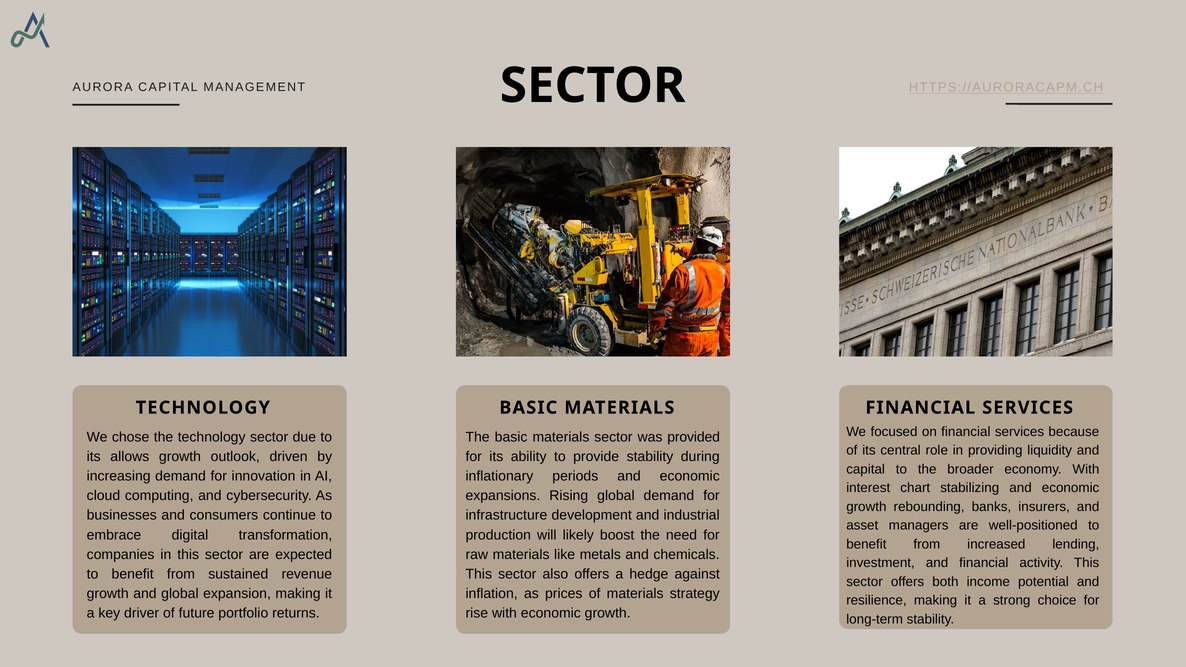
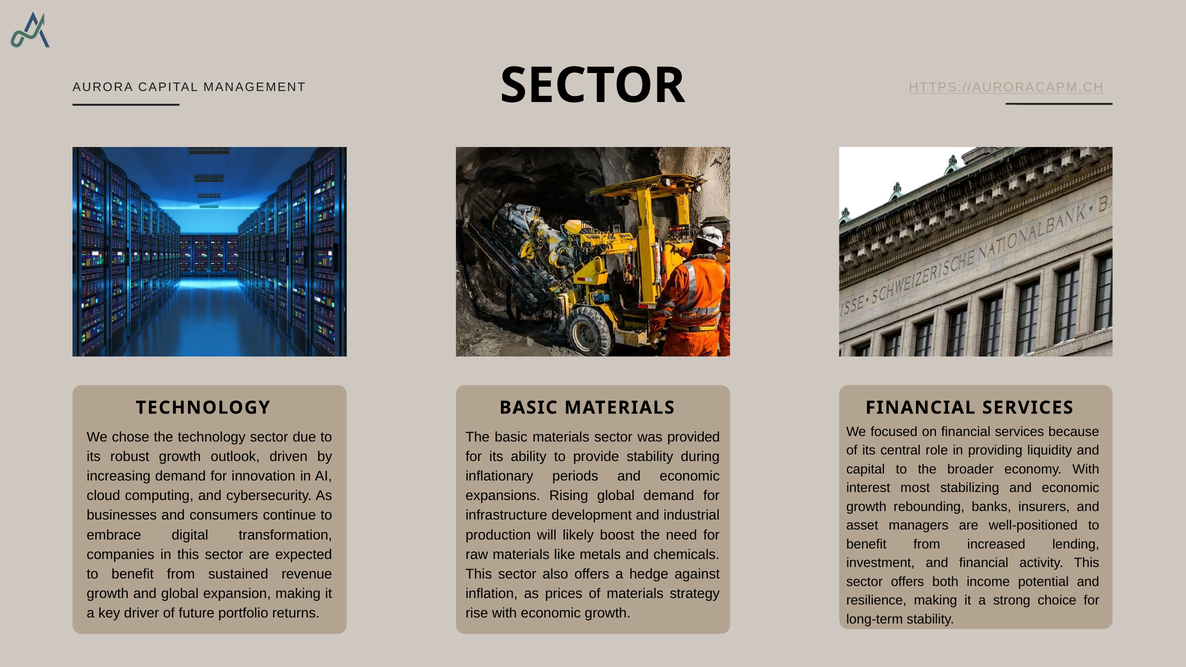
allows: allows -> robust
chart: chart -> most
